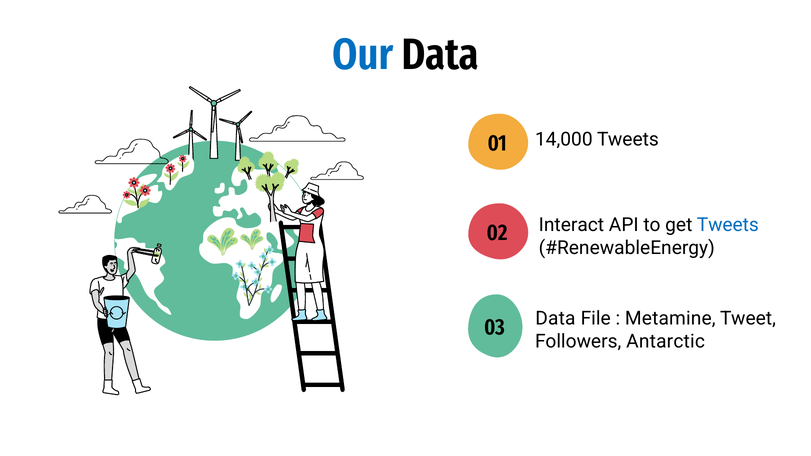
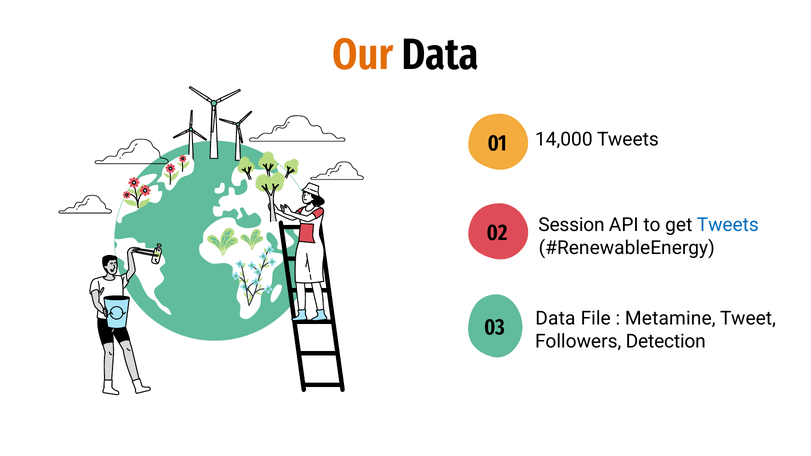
Our colour: blue -> orange
Interact: Interact -> Session
Antarctic: Antarctic -> Detection
